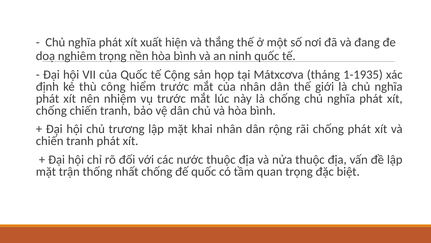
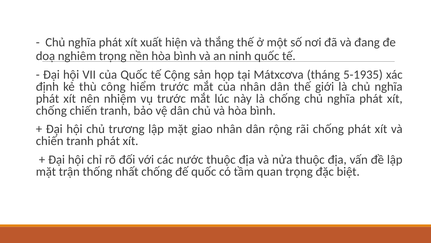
1-1935: 1-1935 -> 5-1935
khai: khai -> giao
